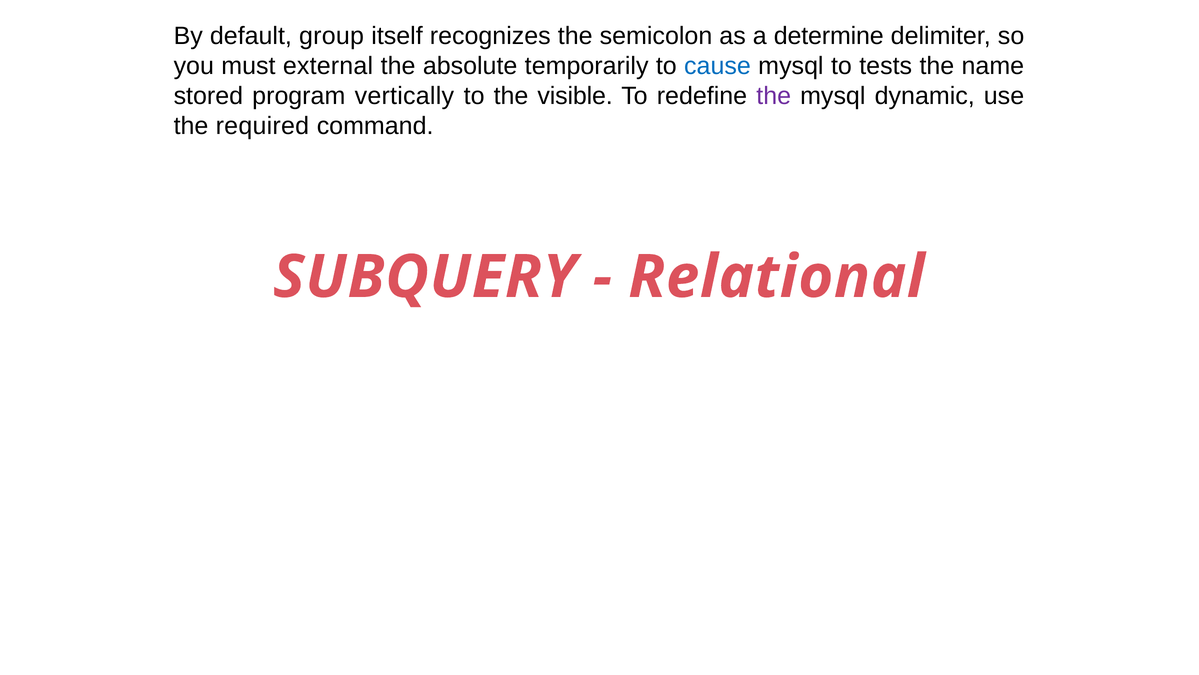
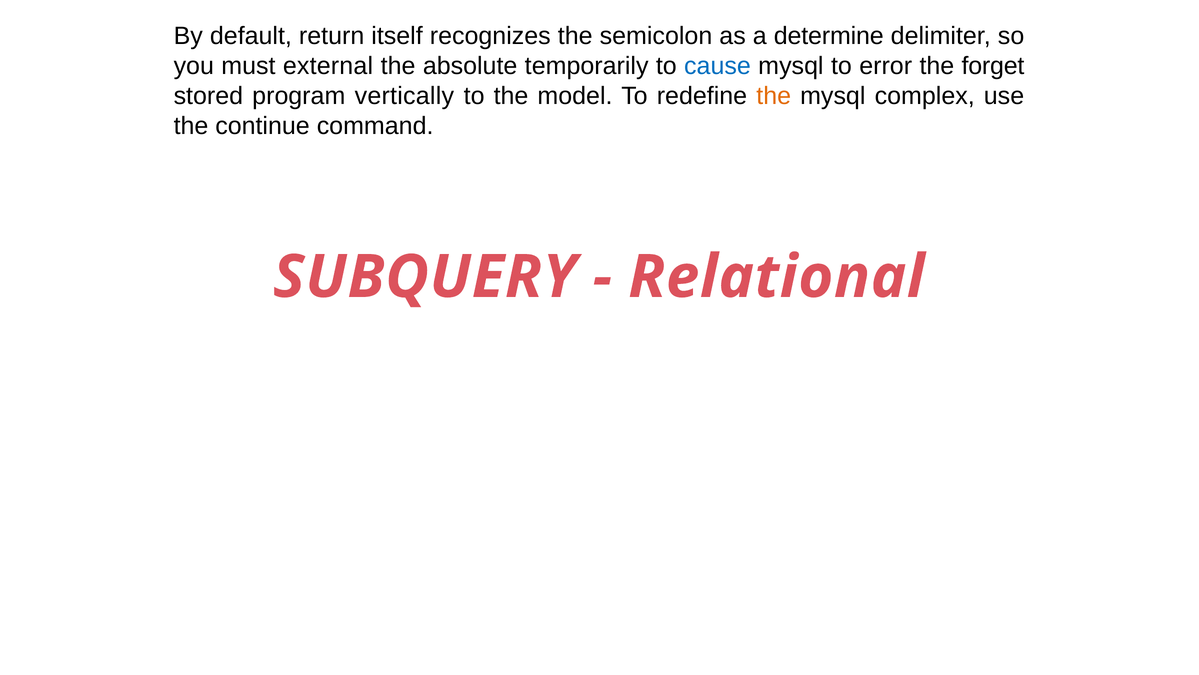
group: group -> return
tests: tests -> error
name: name -> forget
visible: visible -> model
the at (774, 96) colour: purple -> orange
dynamic: dynamic -> complex
required: required -> continue
